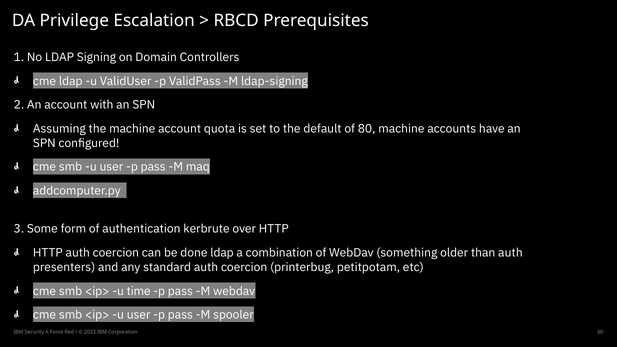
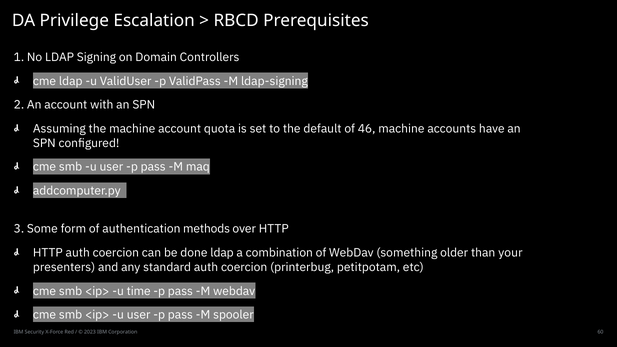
80: 80 -> 46
kerbrute: kerbrute -> methods
than auth: auth -> your
